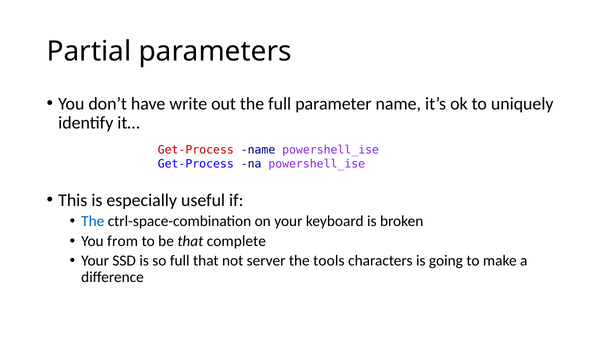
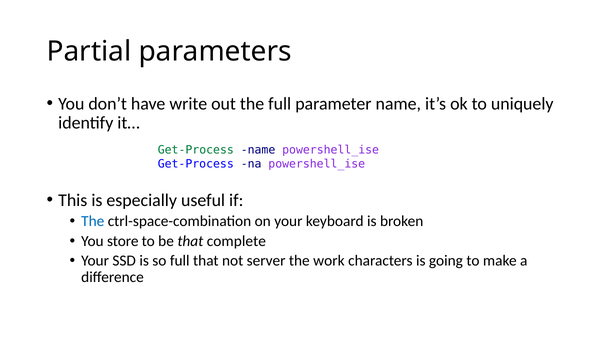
Get-Process at (196, 150) colour: red -> green
from: from -> store
tools: tools -> work
